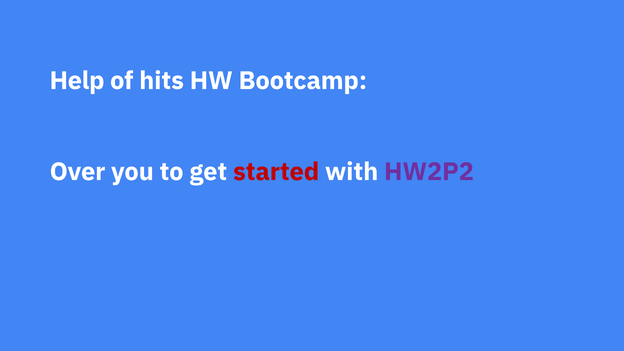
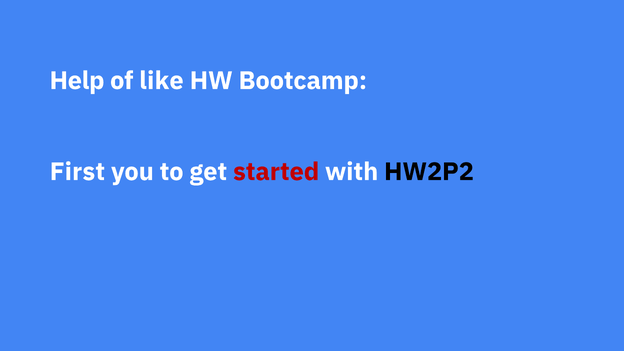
hits: hits -> like
Over: Over -> First
HW2P2 colour: purple -> black
